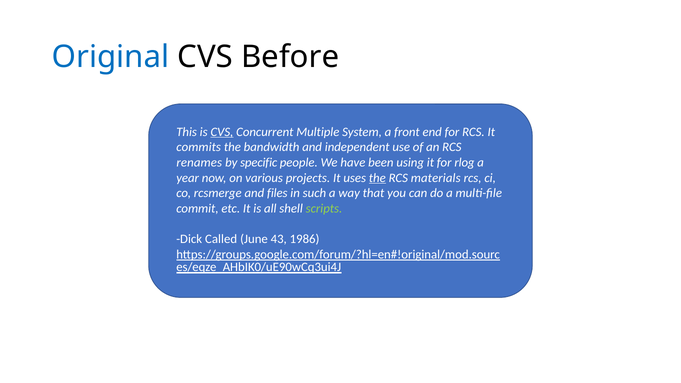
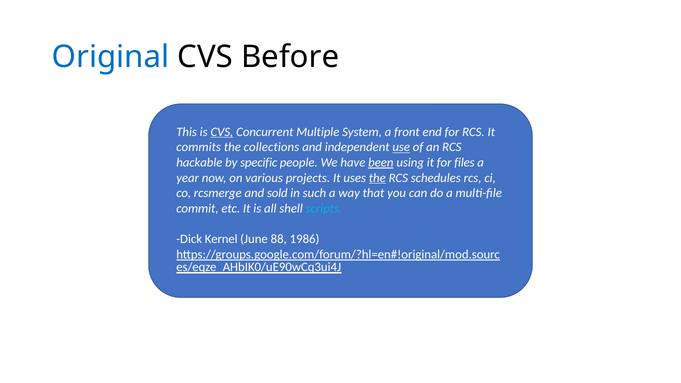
bandwidth: bandwidth -> collections
use underline: none -> present
renames: renames -> hackable
been underline: none -> present
rlog: rlog -> files
materials: materials -> schedules
files: files -> sold
scripts colour: light green -> light blue
Called: Called -> Kernel
43: 43 -> 88
